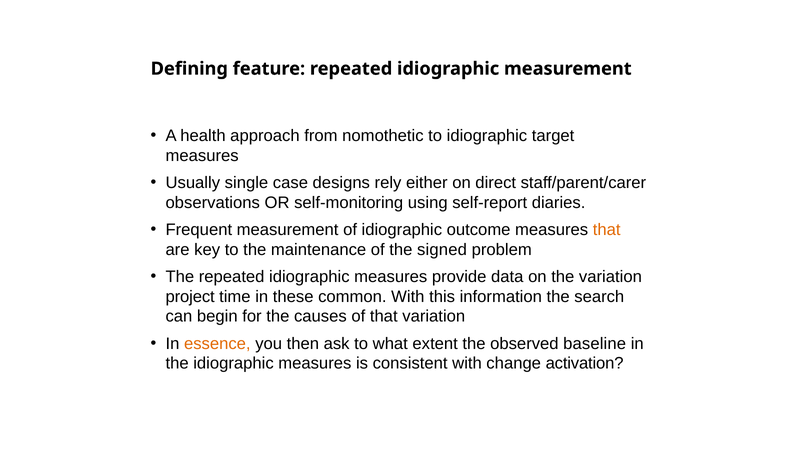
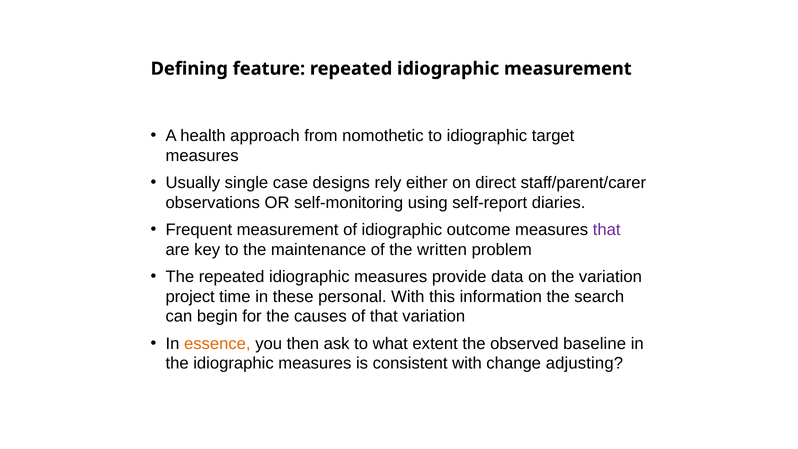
that at (607, 230) colour: orange -> purple
signed: signed -> written
common: common -> personal
activation: activation -> adjusting
